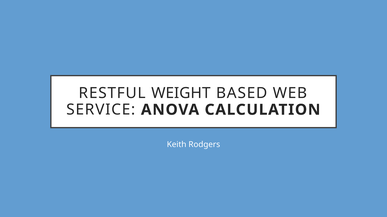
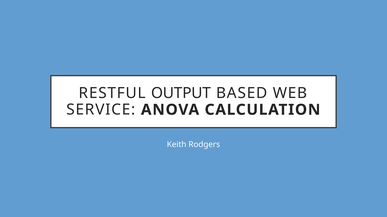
WEIGHT: WEIGHT -> OUTPUT
